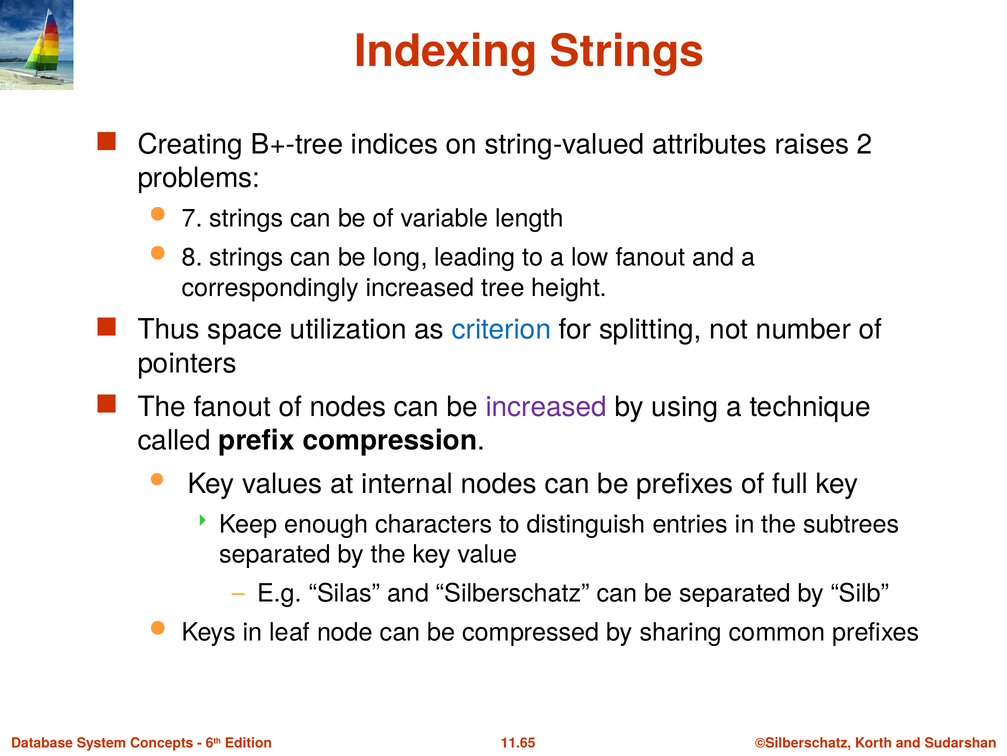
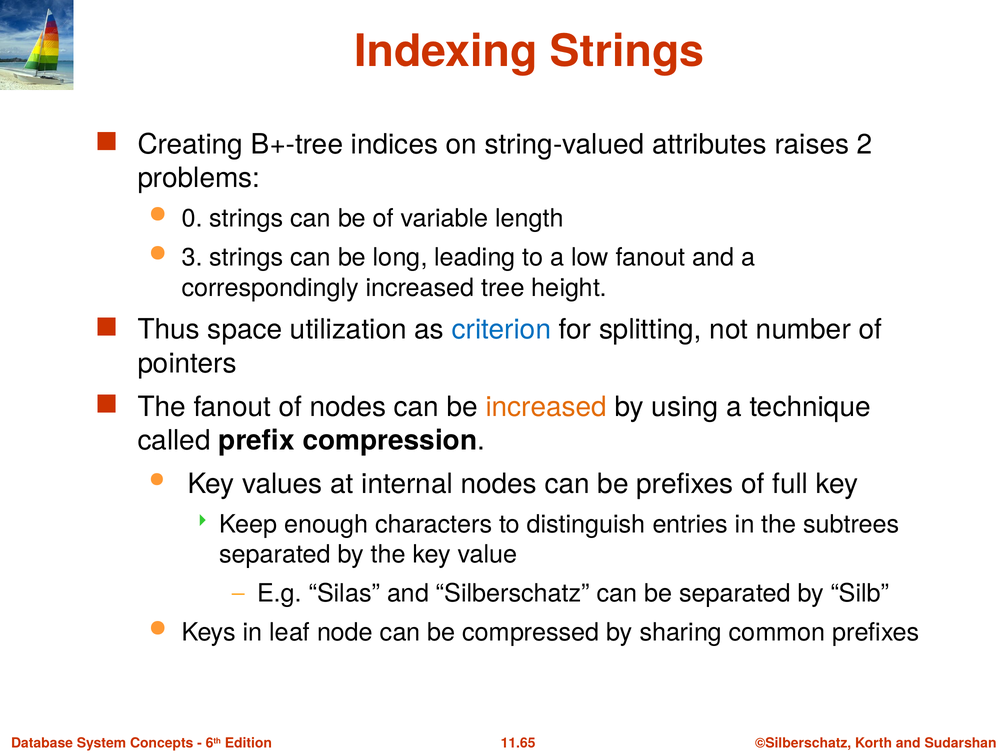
7: 7 -> 0
8: 8 -> 3
increased at (546, 406) colour: purple -> orange
